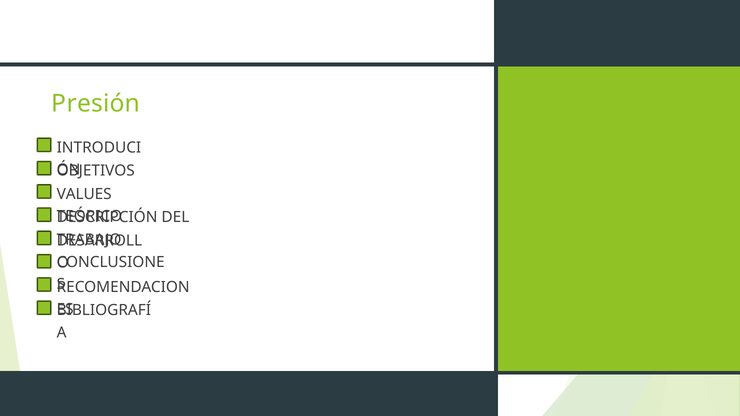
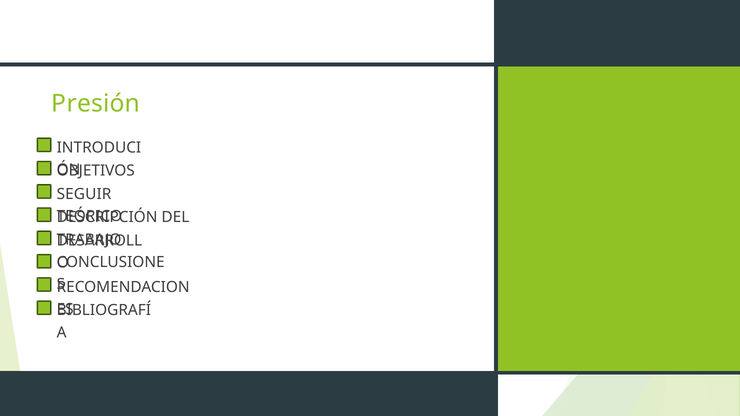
VALUES: VALUES -> SEGUIR
